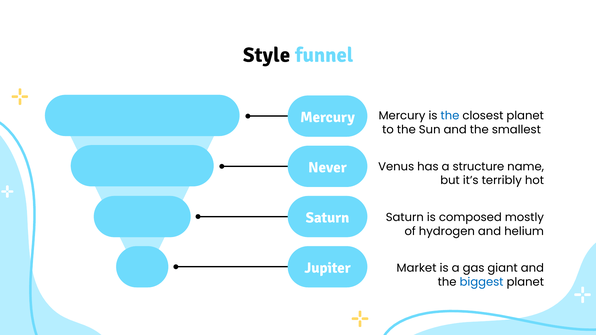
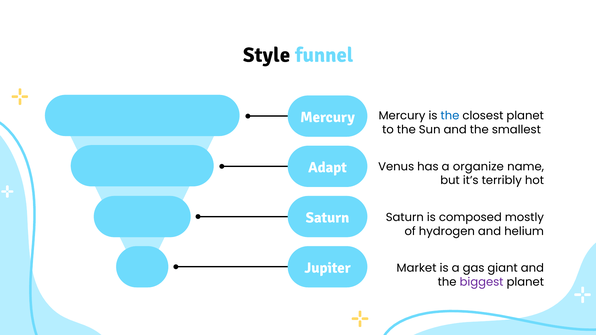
Never: Never -> Adapt
structure: structure -> organize
biggest colour: blue -> purple
